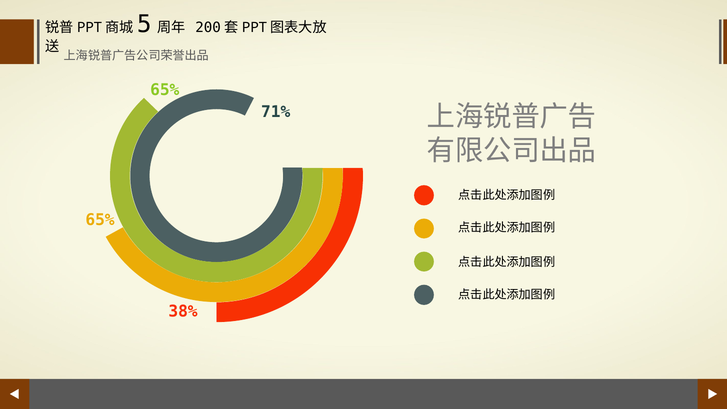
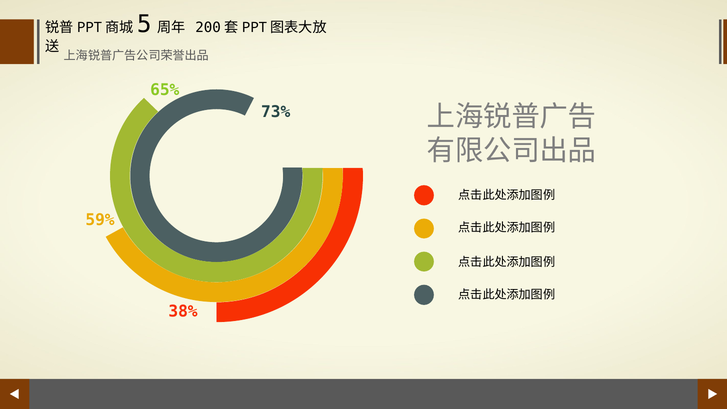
71%: 71% -> 73%
65% at (100, 220): 65% -> 59%
